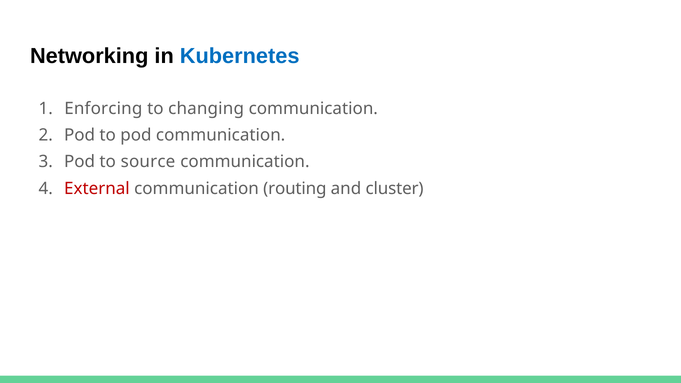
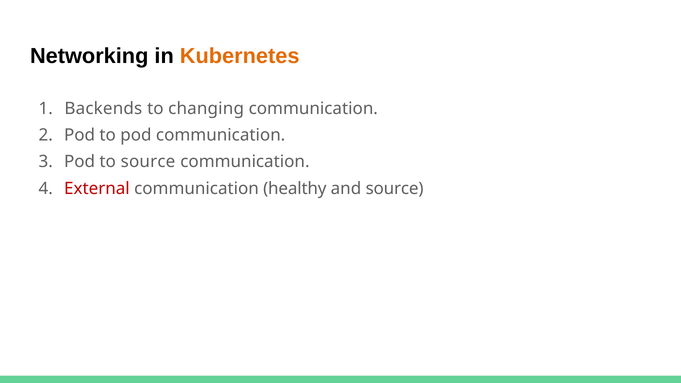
Kubernetes colour: blue -> orange
Enforcing: Enforcing -> Backends
routing: routing -> healthy
and cluster: cluster -> source
